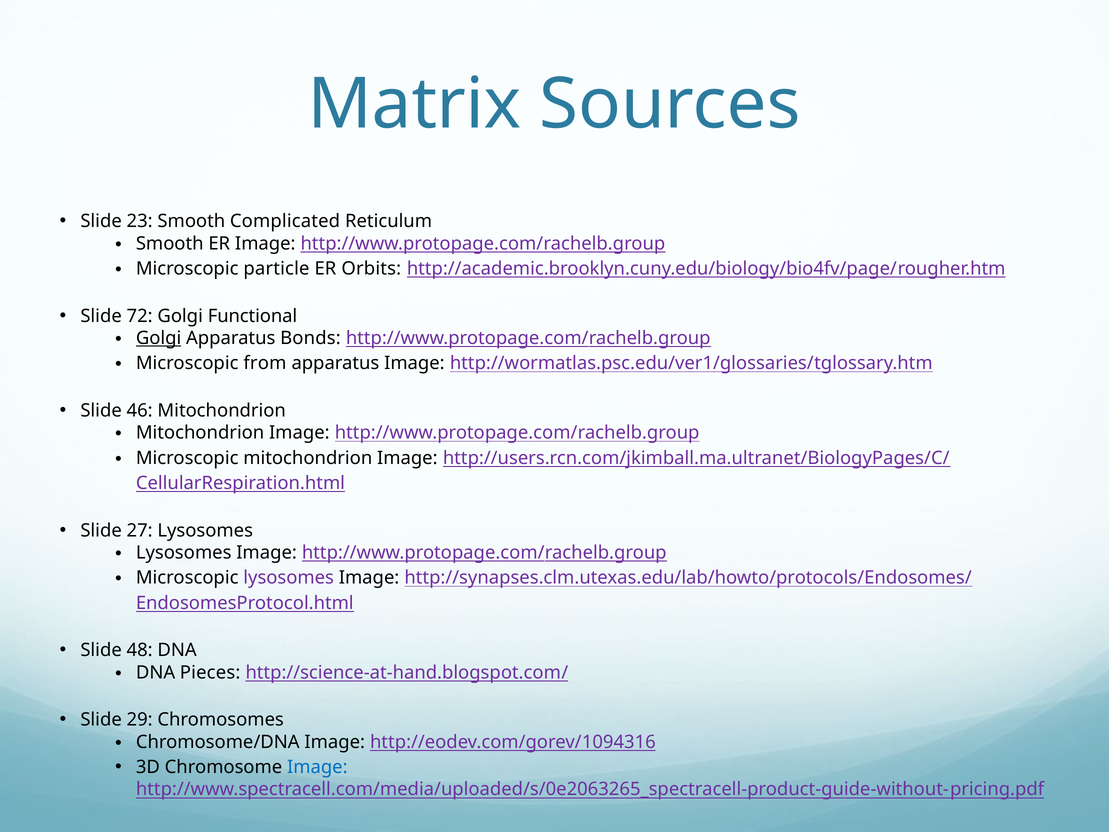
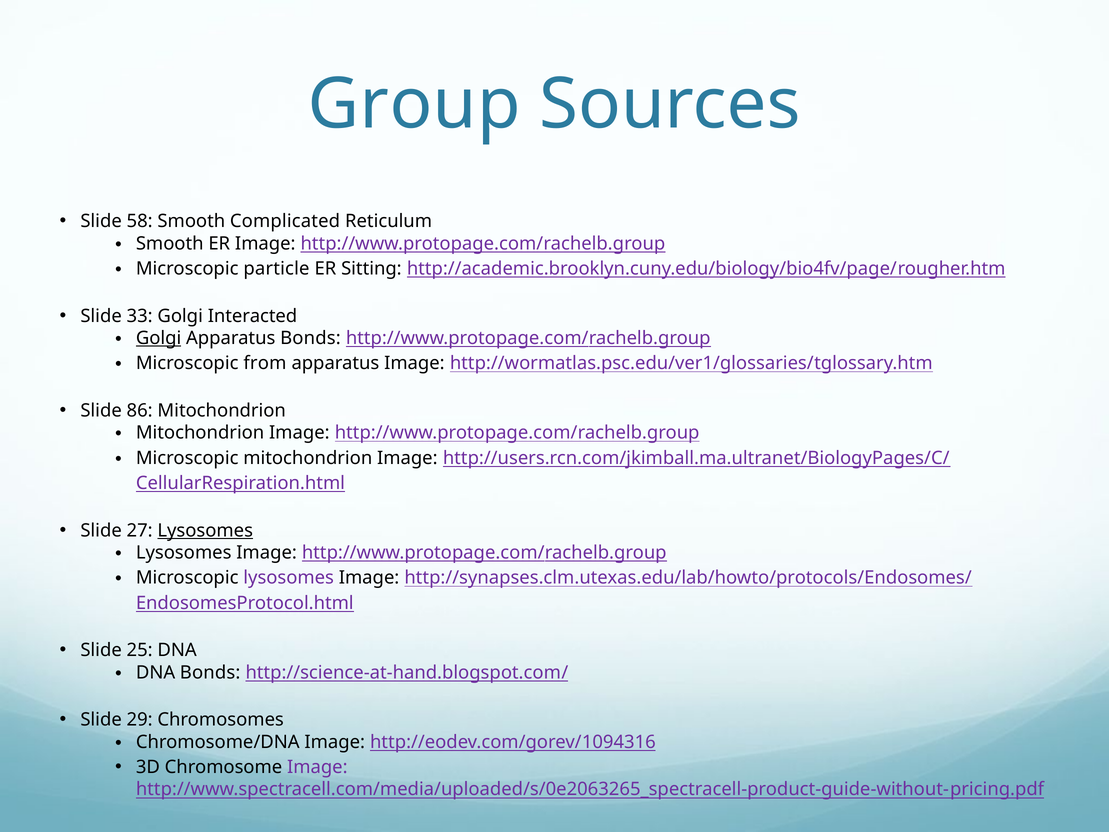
Matrix: Matrix -> Group
23: 23 -> 58
Orbits: Orbits -> Sitting
72: 72 -> 33
Functional: Functional -> Interacted
46: 46 -> 86
Lysosomes at (205, 530) underline: none -> present
48: 48 -> 25
DNA Pieces: Pieces -> Bonds
Image at (317, 767) colour: blue -> purple
